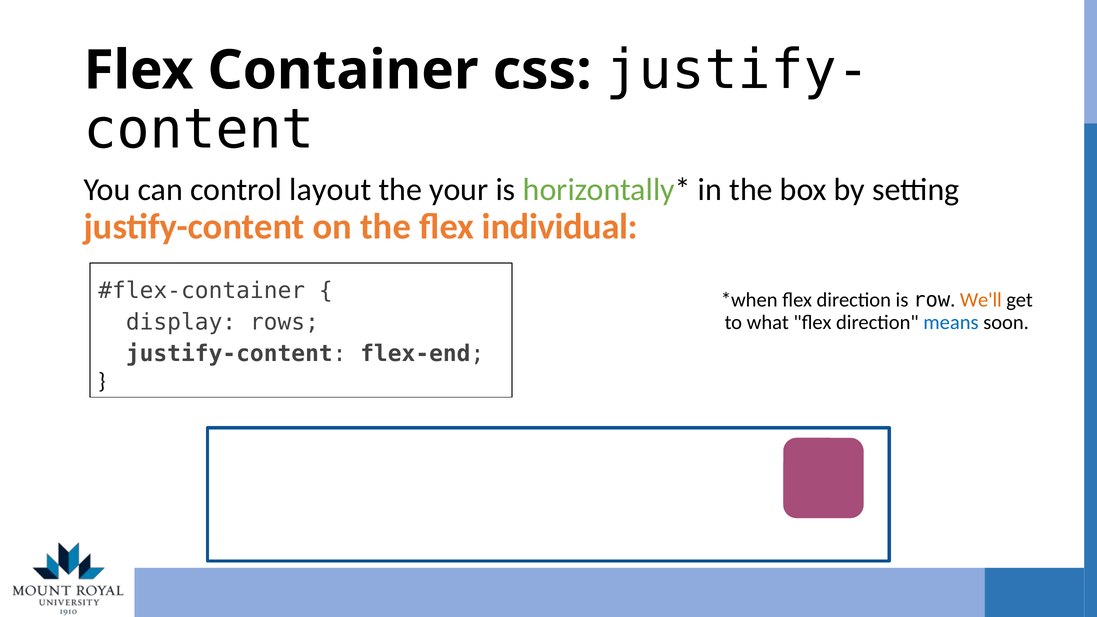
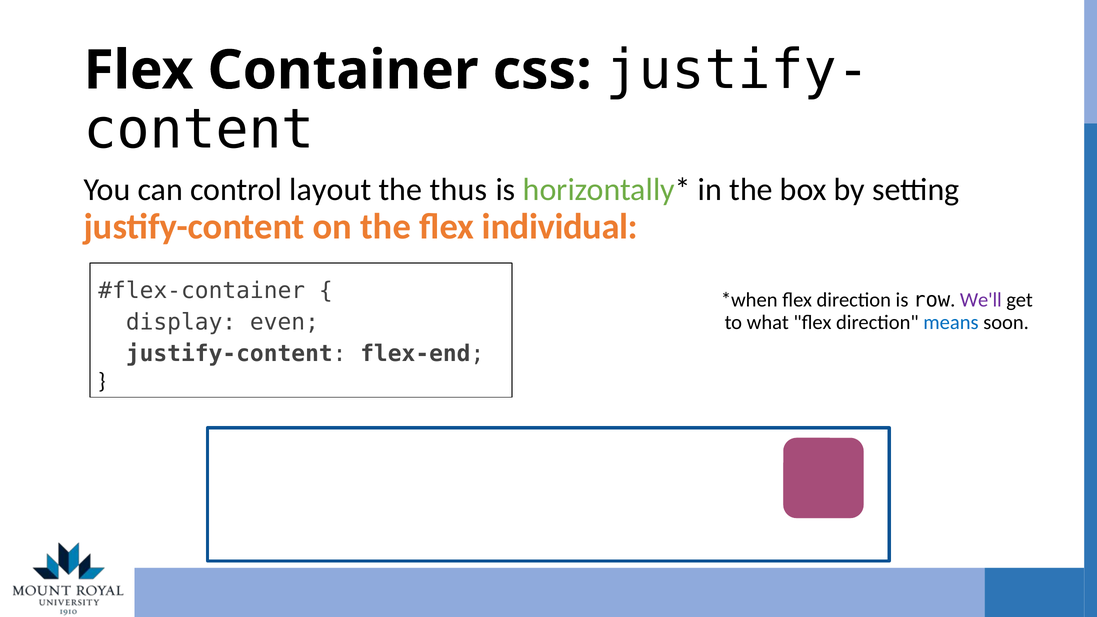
your: your -> thus
We'll colour: orange -> purple
rows: rows -> even
